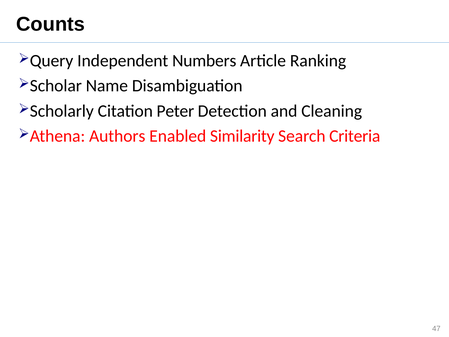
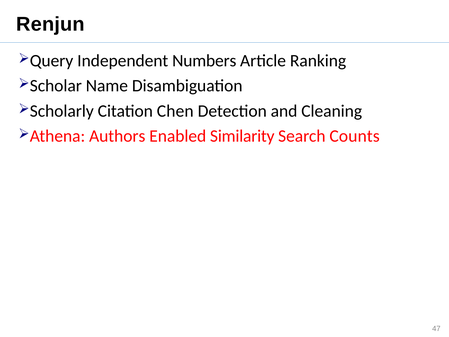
Counts: Counts -> Renjun
Peter: Peter -> Chen
Criteria: Criteria -> Counts
